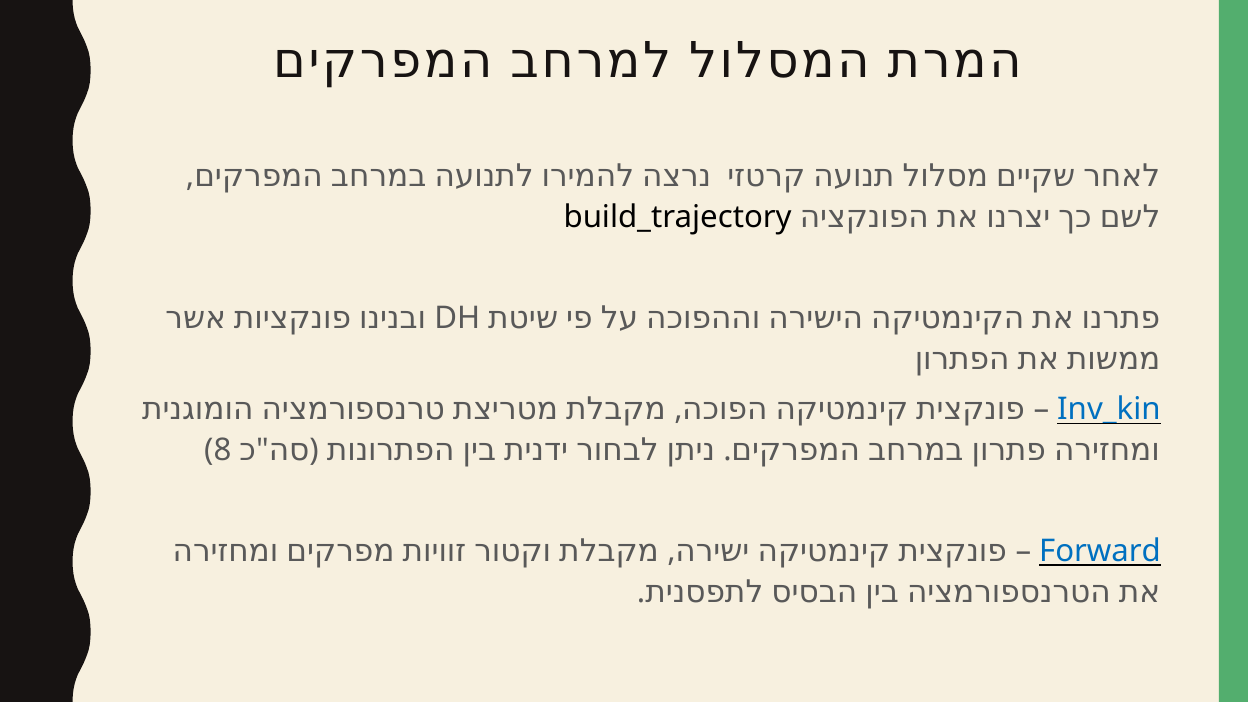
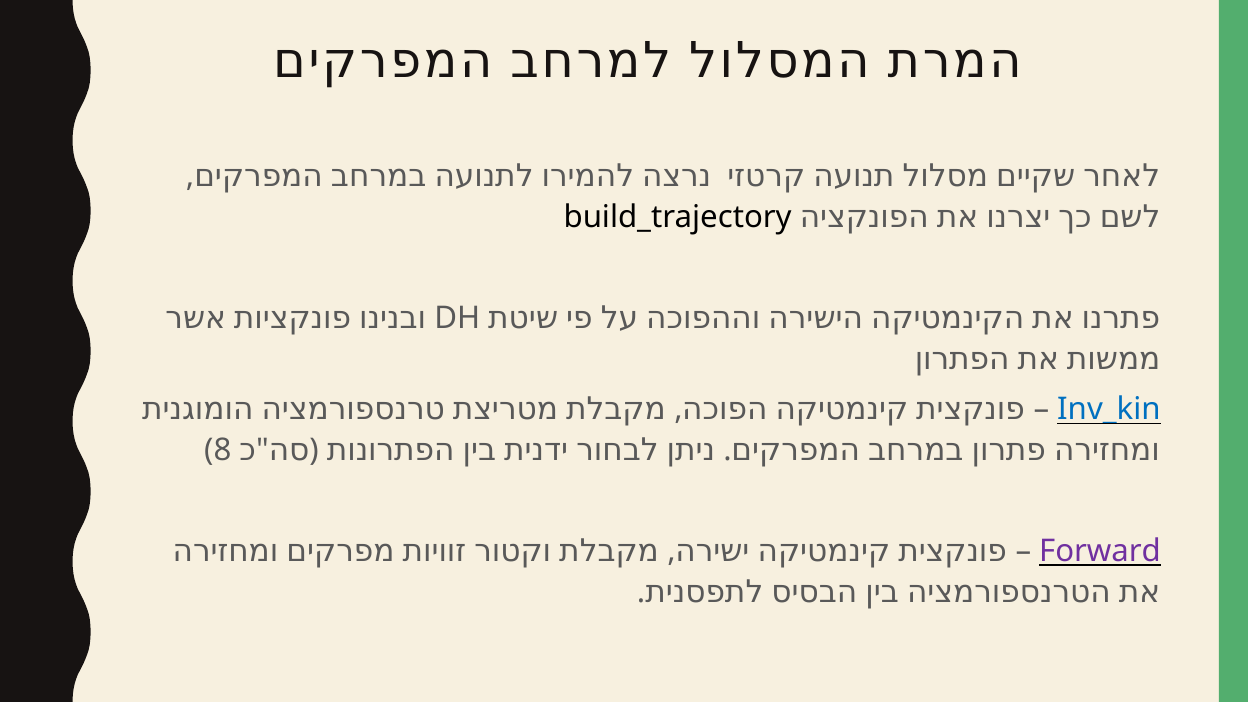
Forward colour: blue -> purple
